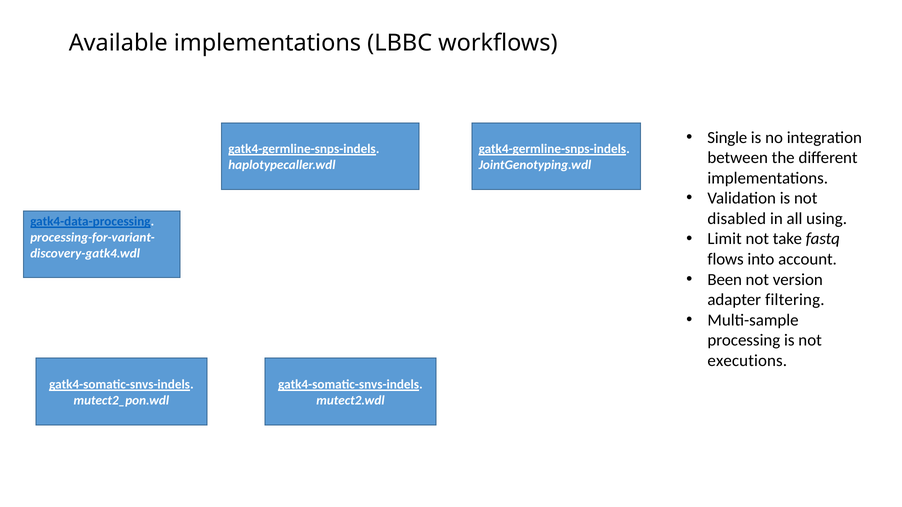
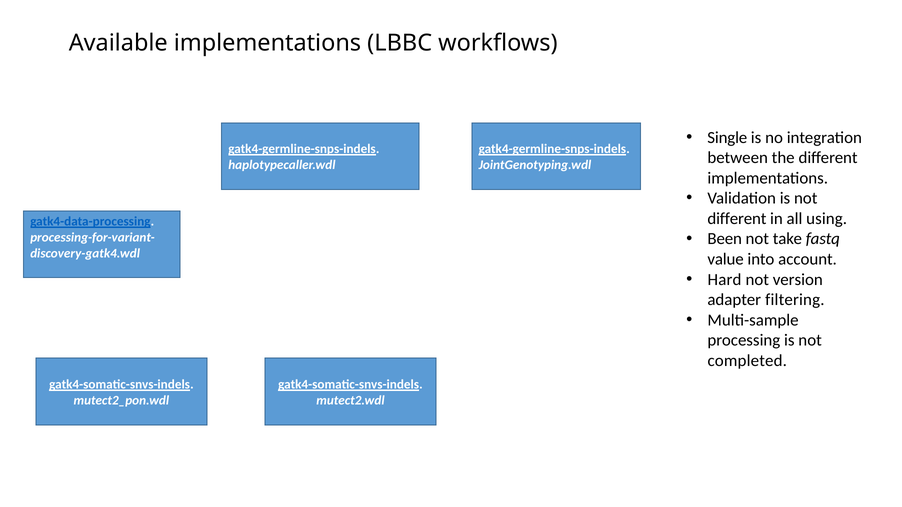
disabled at (737, 219): disabled -> different
Limit: Limit -> Been
flows: flows -> value
Been: Been -> Hard
executions: executions -> completed
